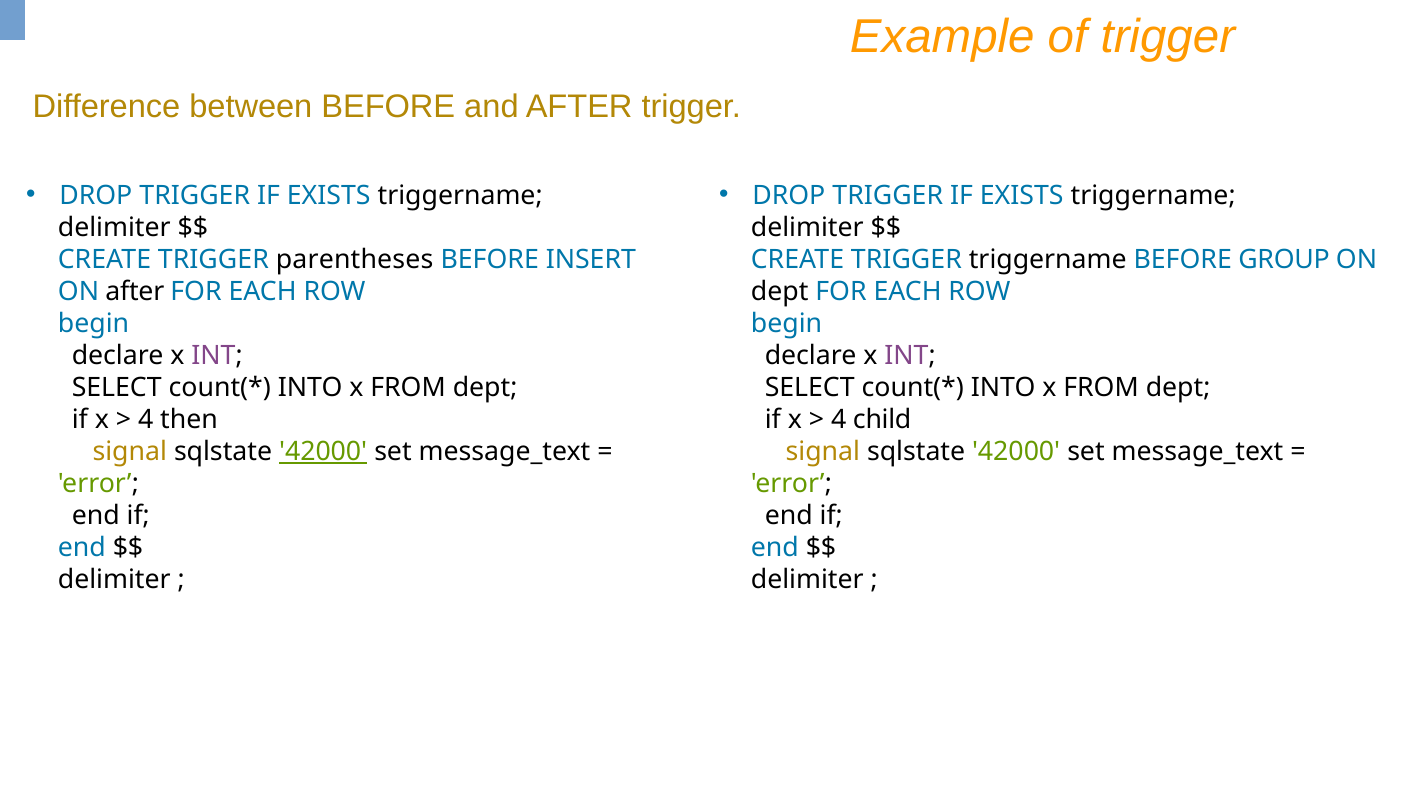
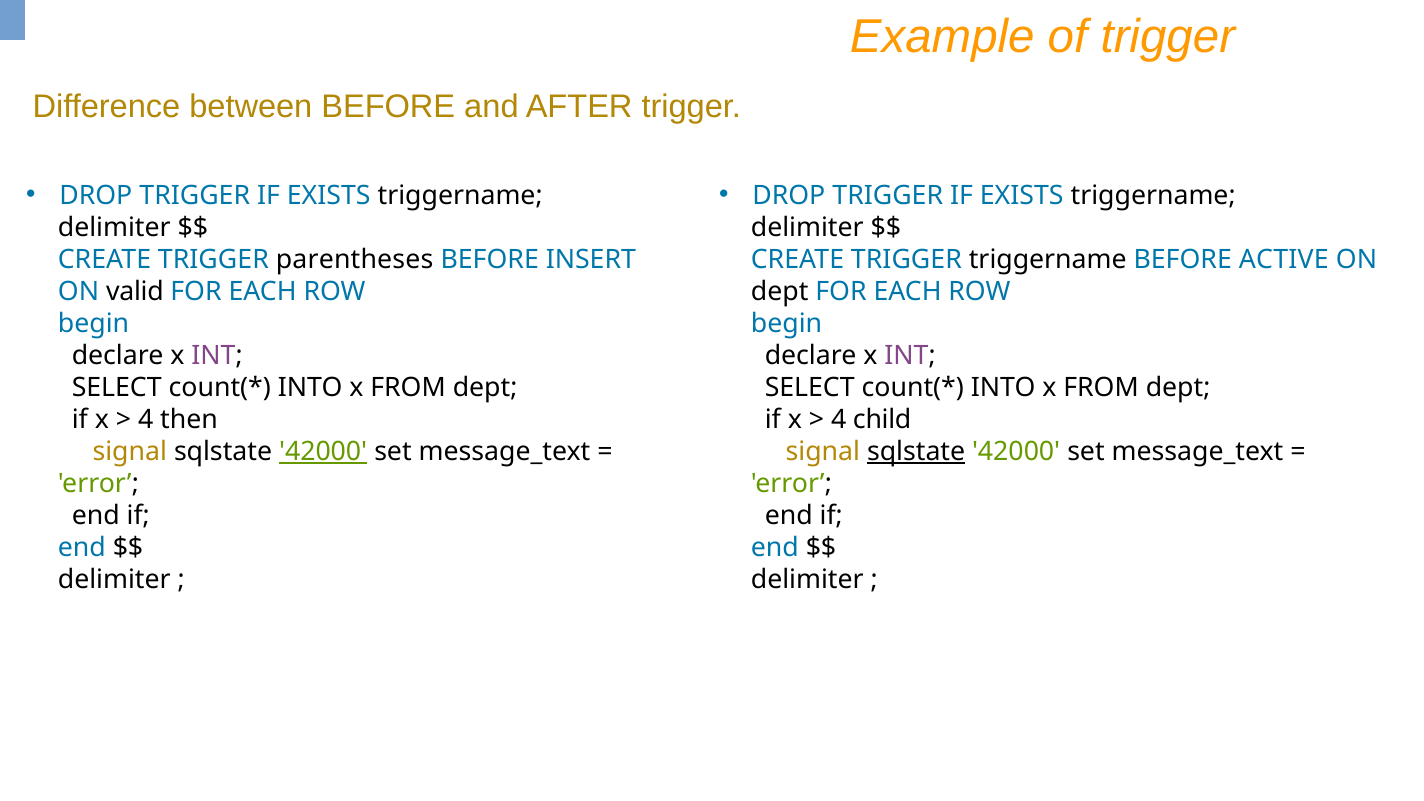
GROUP: GROUP -> ACTIVE
ON after: after -> valid
sqlstate at (916, 452) underline: none -> present
